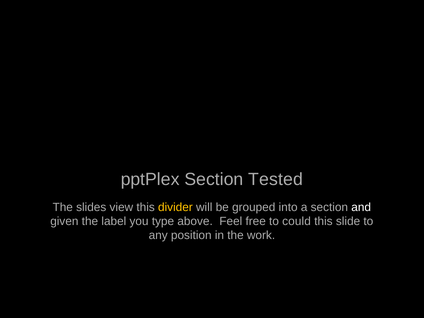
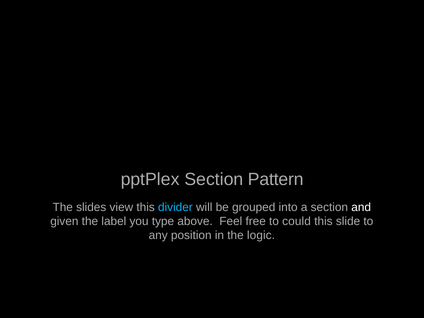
Tested: Tested -> Pattern
divider colour: yellow -> light blue
work: work -> logic
